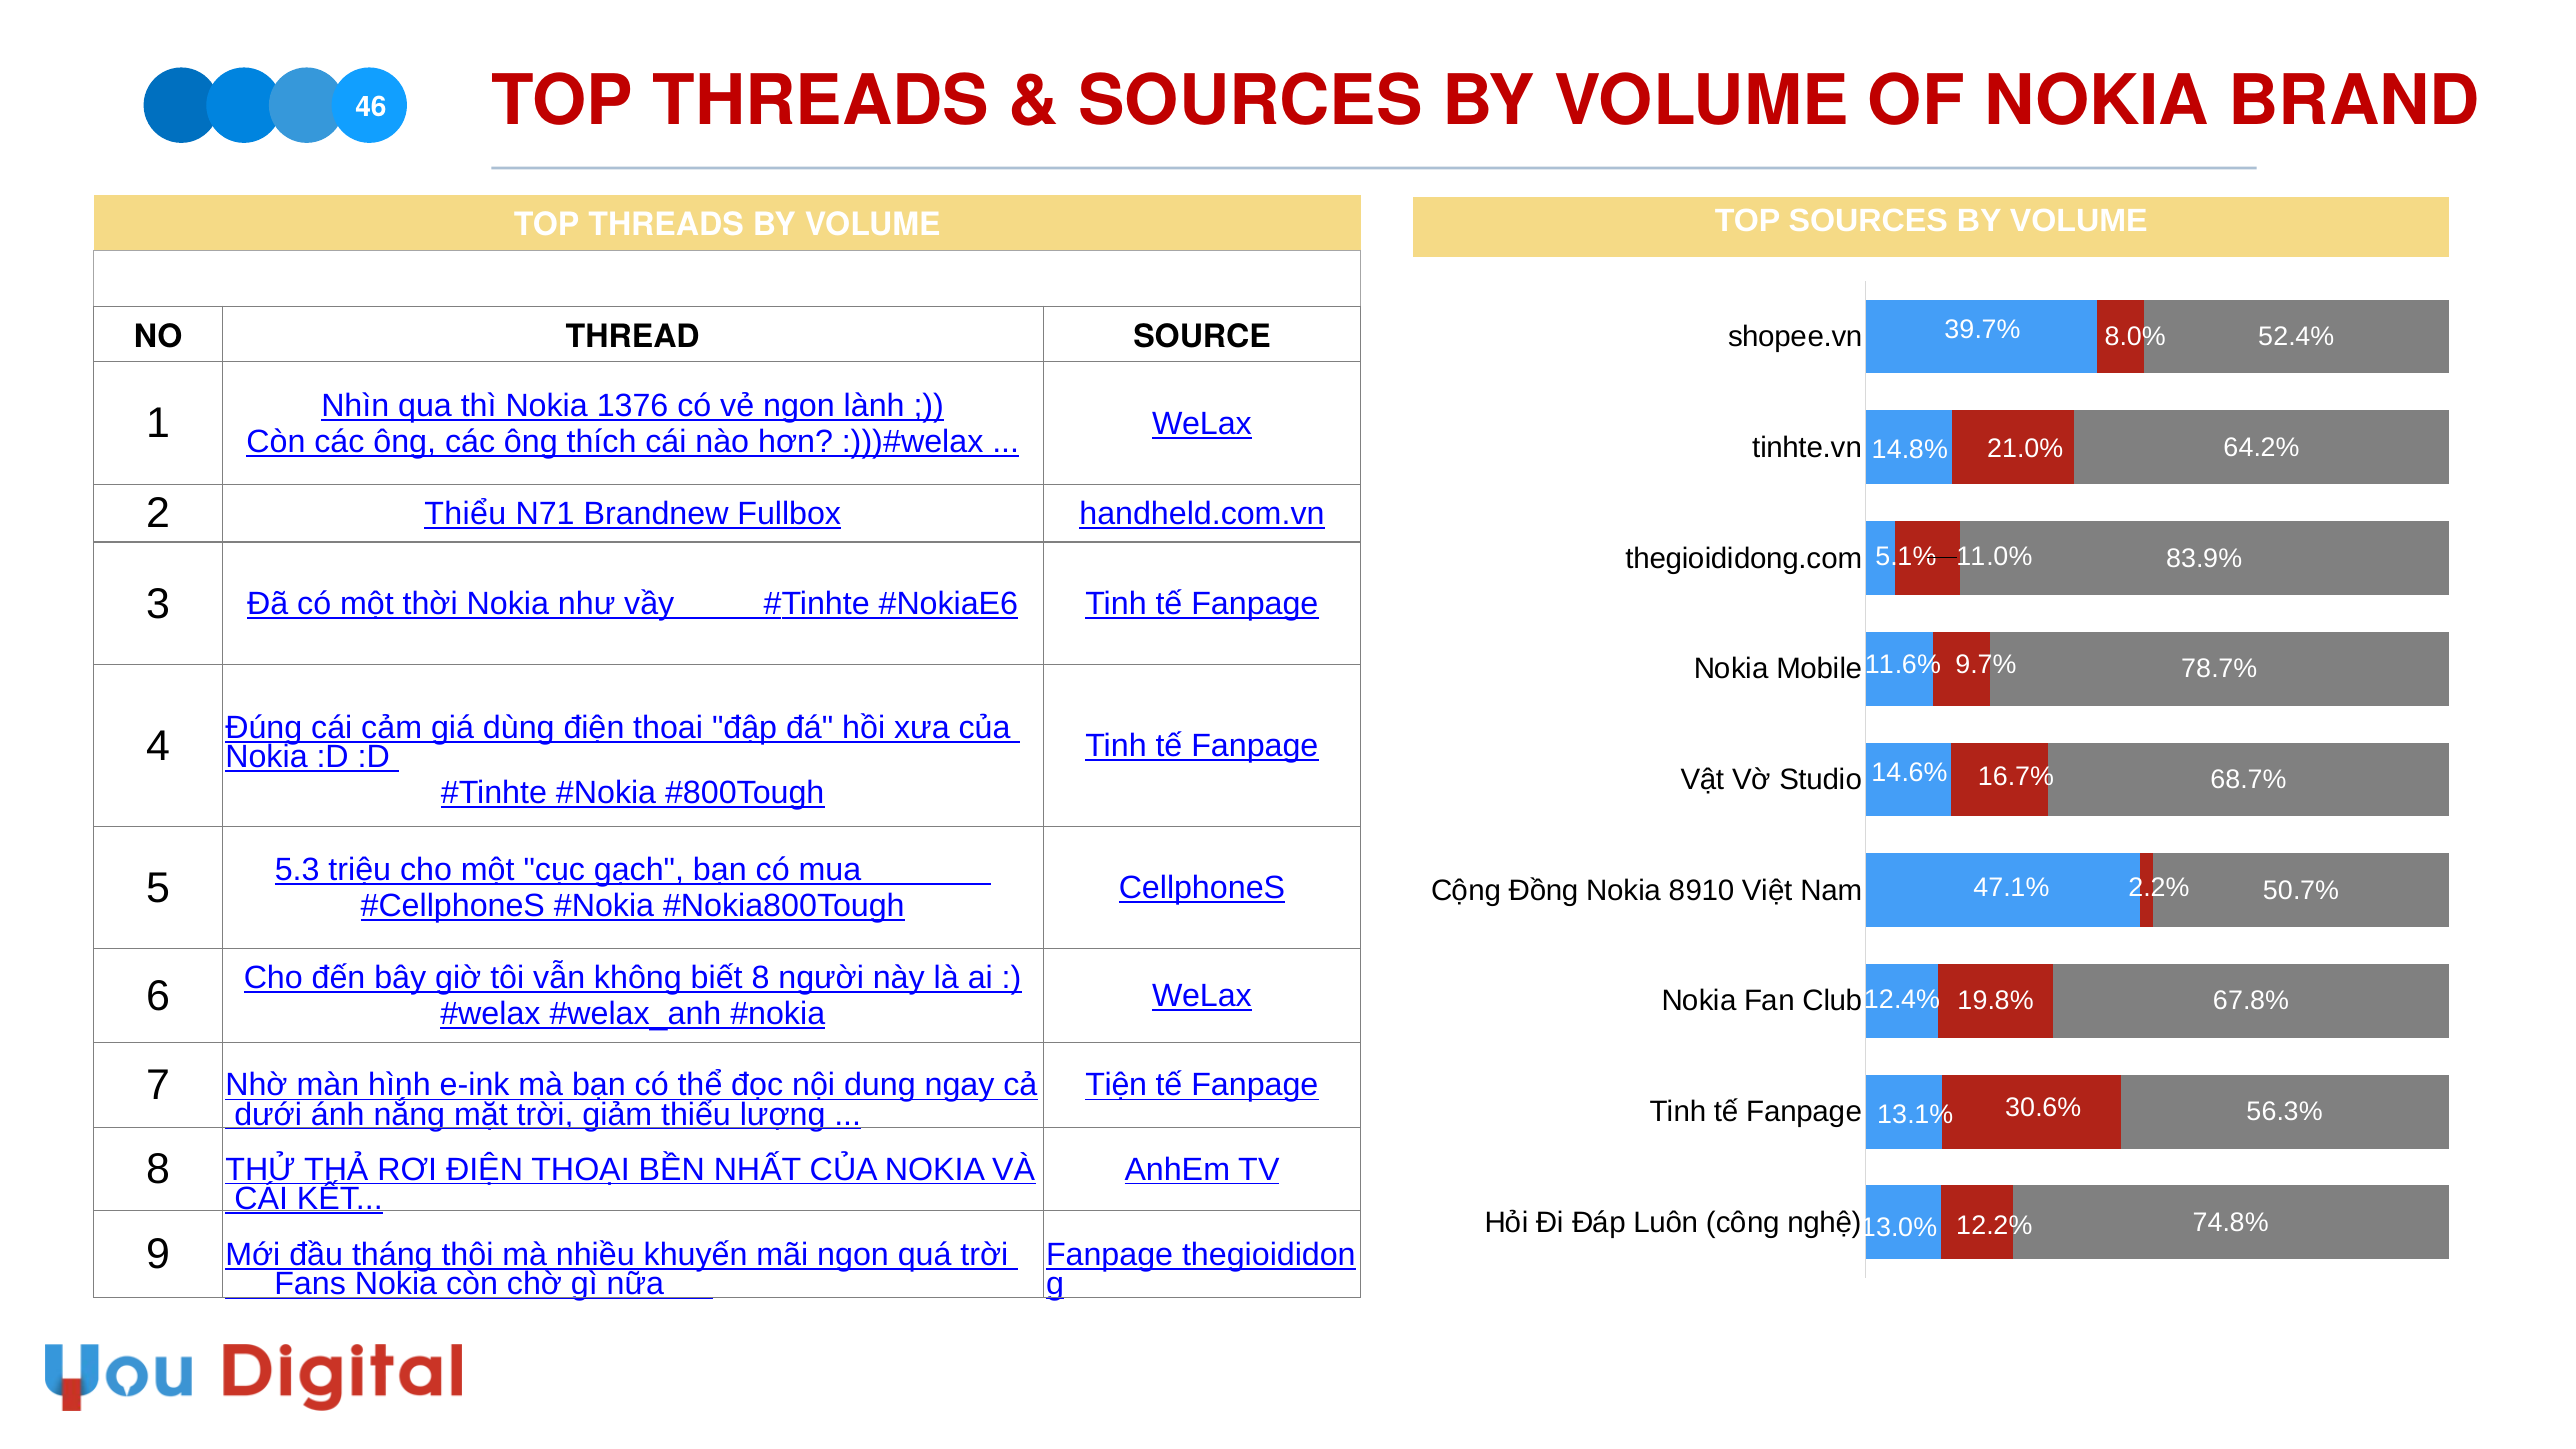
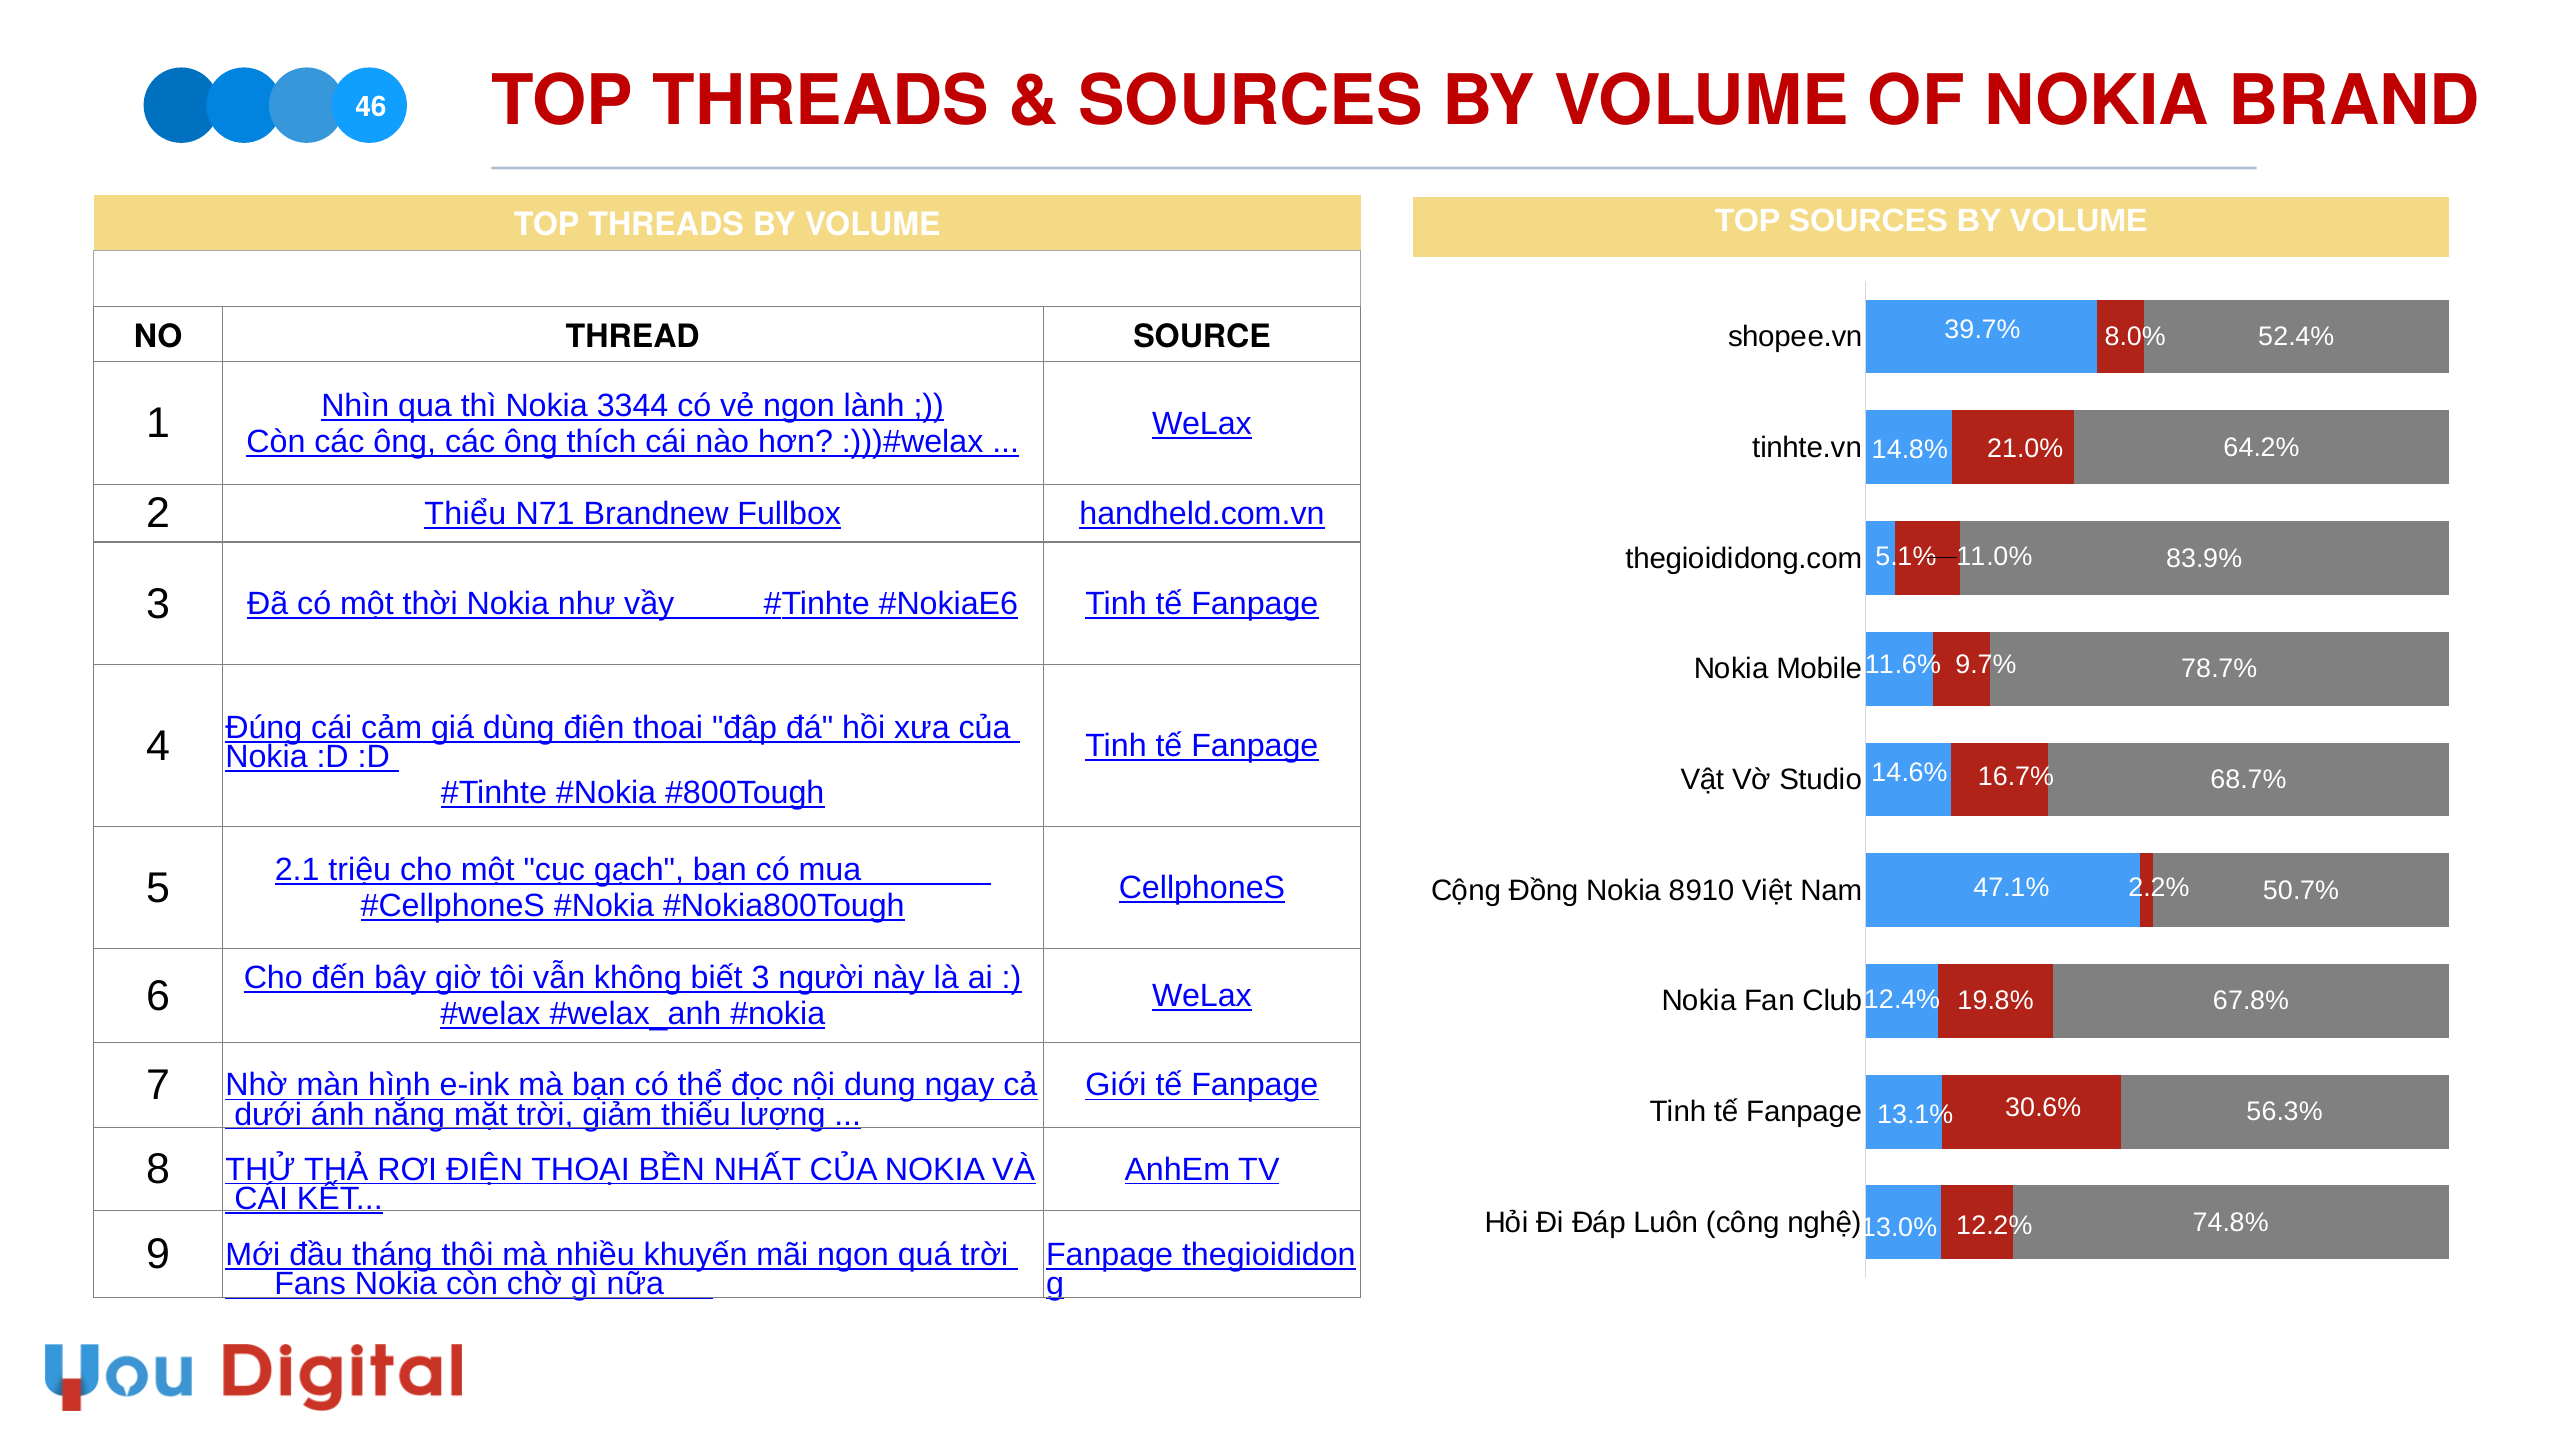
1376: 1376 -> 3344
5.3: 5.3 -> 2.1
biết 8: 8 -> 3
Tiện: Tiện -> Giới
